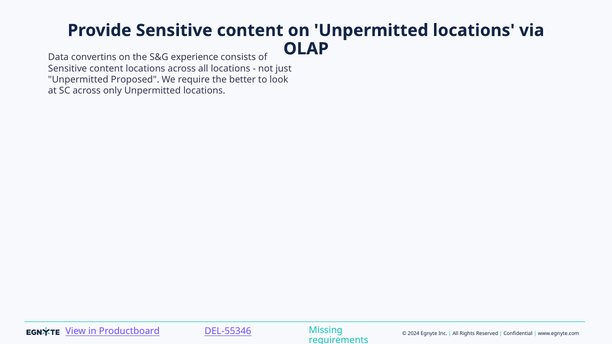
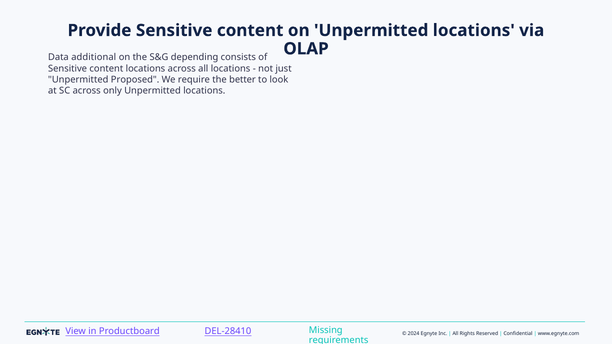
convertins: convertins -> additional
experience: experience -> depending
DEL-55346: DEL-55346 -> DEL-28410
